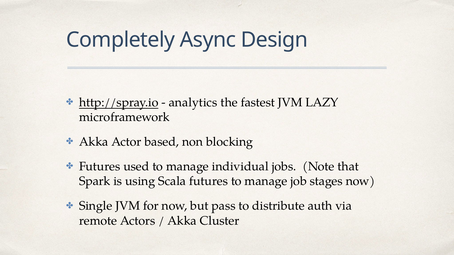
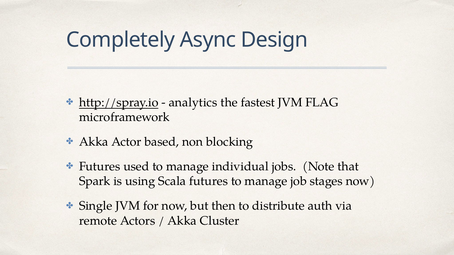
LAZY: LAZY -> FLAG
pass: pass -> then
